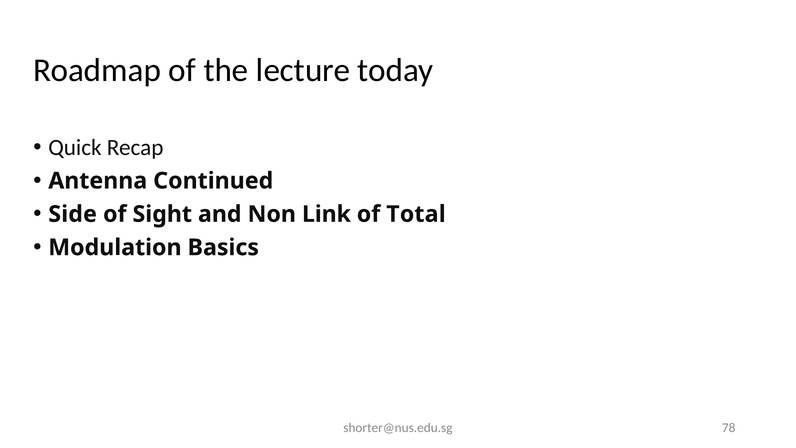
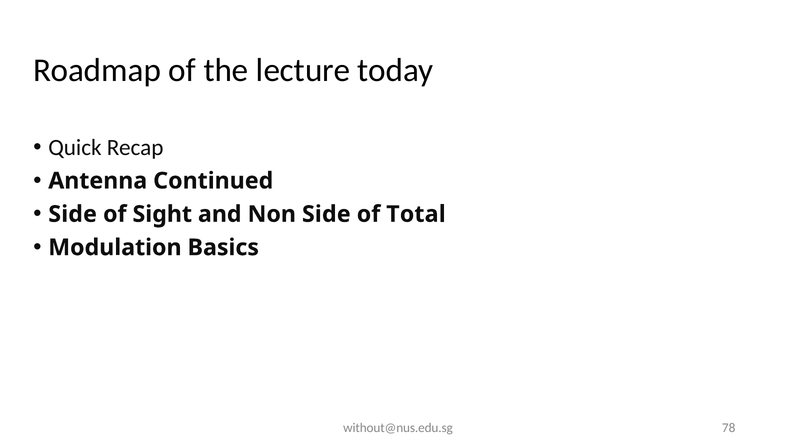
Non Link: Link -> Side
shorter@nus.edu.sg: shorter@nus.edu.sg -> without@nus.edu.sg
